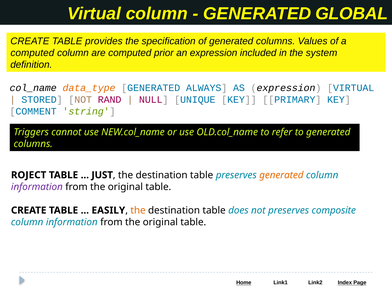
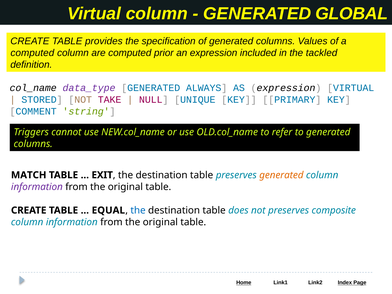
system: system -> tackled
data_type colour: orange -> purple
RAND: RAND -> TAKE
ROJECT: ROJECT -> MATCH
JUST: JUST -> EXIT
EASILY: EASILY -> EQUAL
the at (138, 210) colour: orange -> blue
